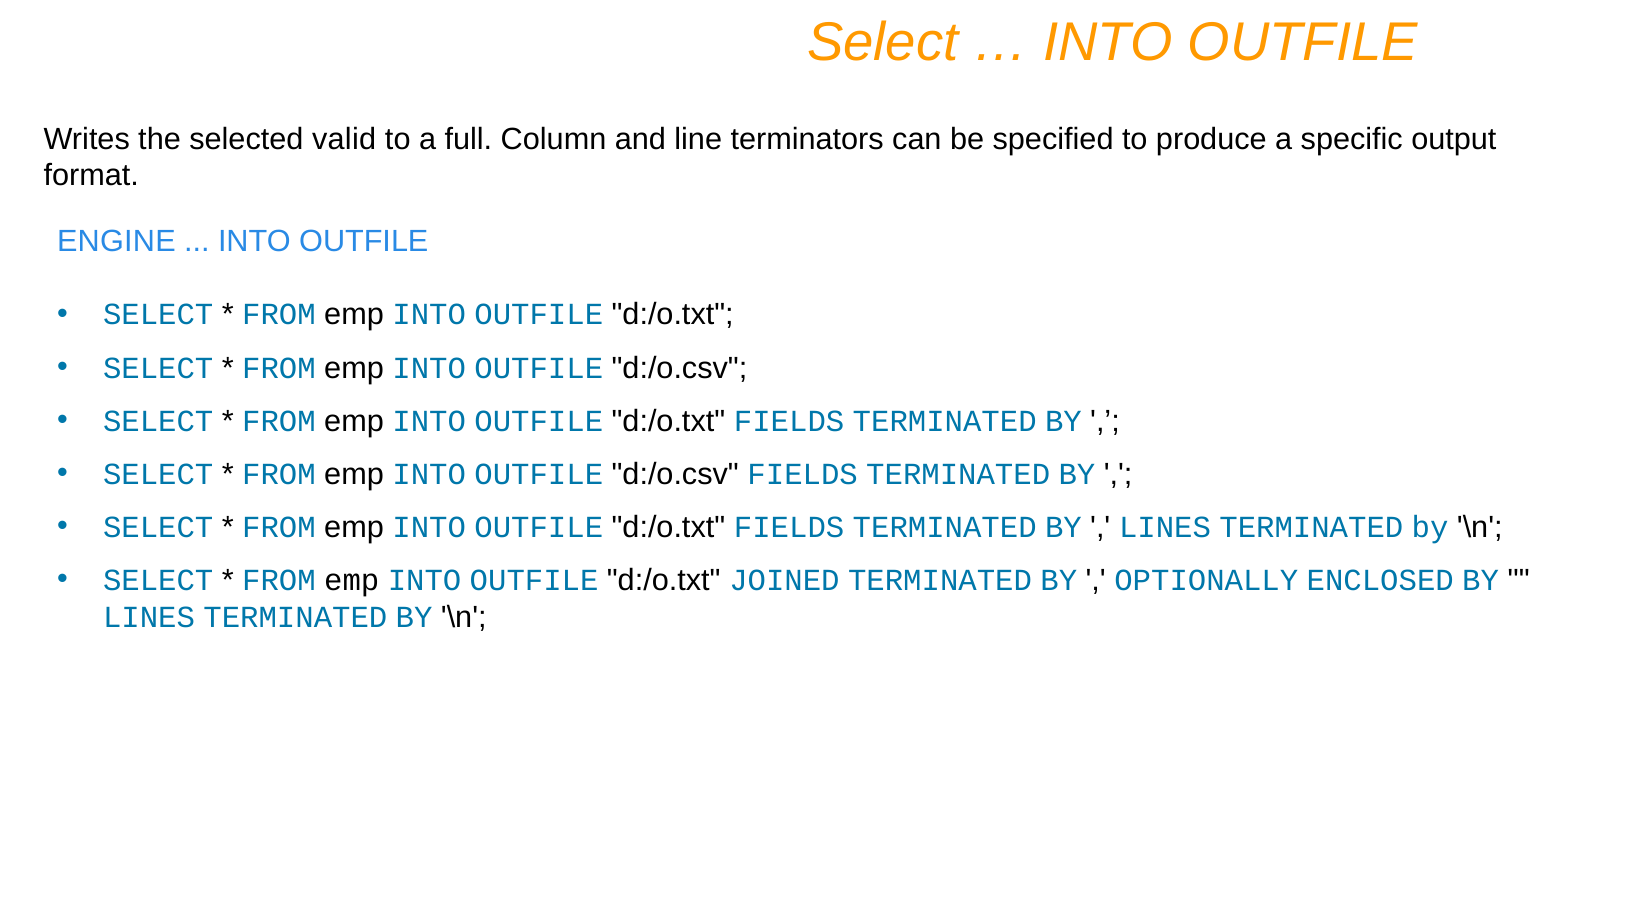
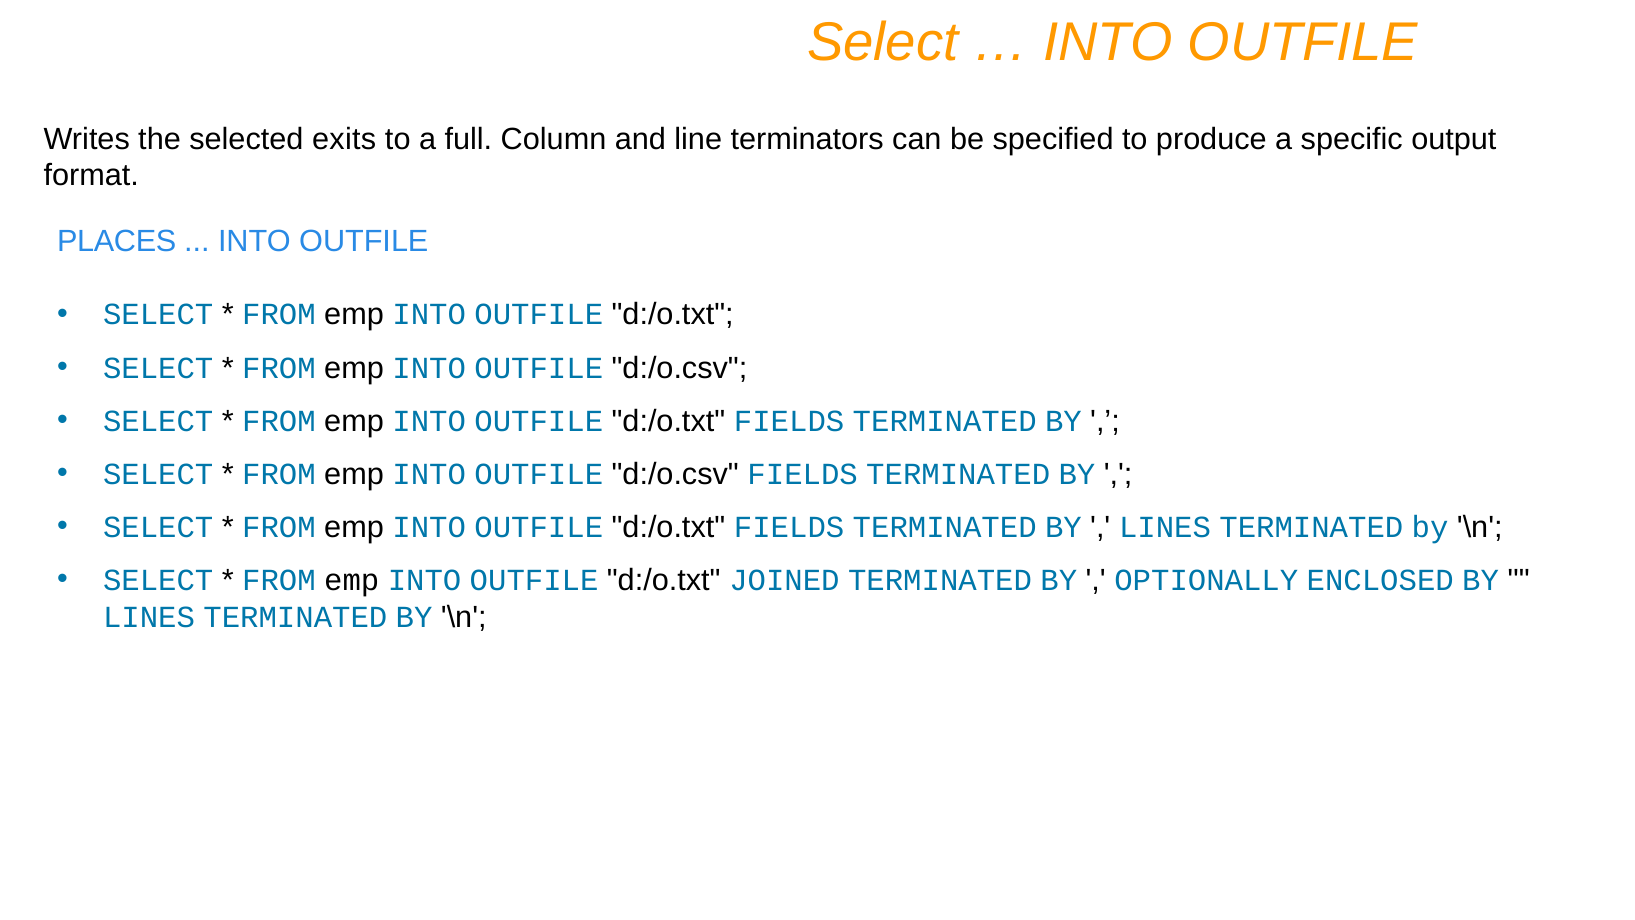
valid: valid -> exits
ENGINE: ENGINE -> PLACES
